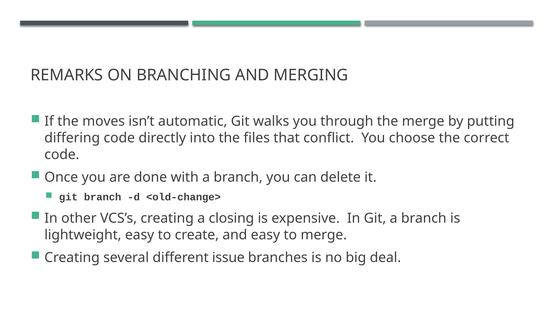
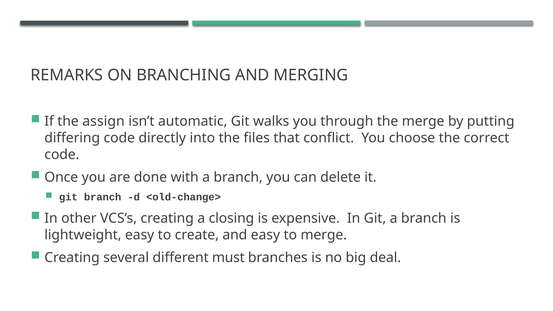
moves: moves -> assign
issue: issue -> must
